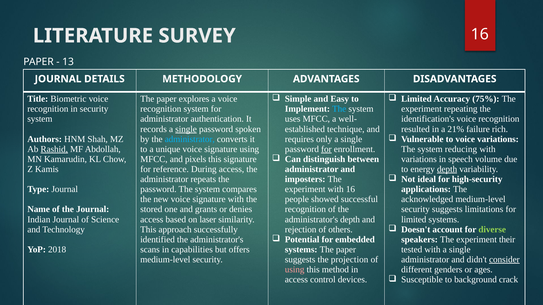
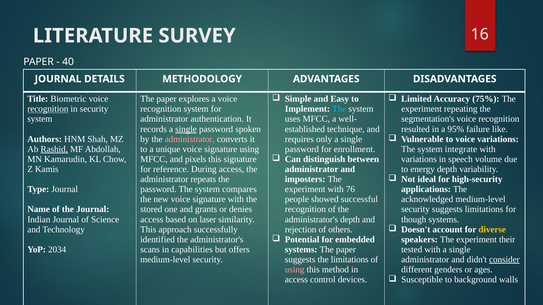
13: 13 -> 40
recognition at (48, 109) underline: none -> present
identification's: identification's -> segmentation's
21%: 21% -> 95%
rich: rich -> like
administrator at (190, 139) colour: light blue -> pink
for at (326, 149) underline: present -> none
reducing: reducing -> integrate
depth at (447, 169) underline: present -> none
with 16: 16 -> 76
limited at (414, 220): limited -> though
diverse colour: light green -> yellow
2018: 2018 -> 2034
the projection: projection -> limitations
crack: crack -> walls
